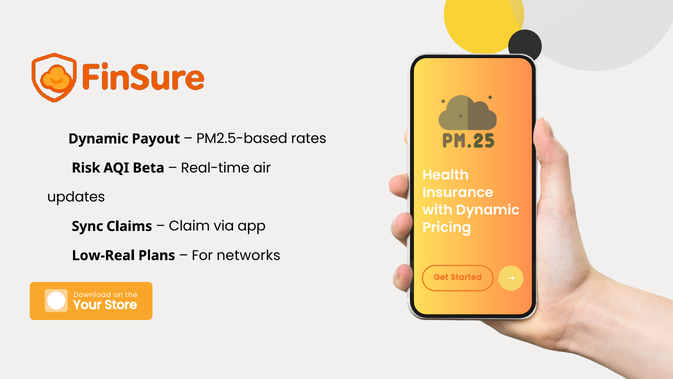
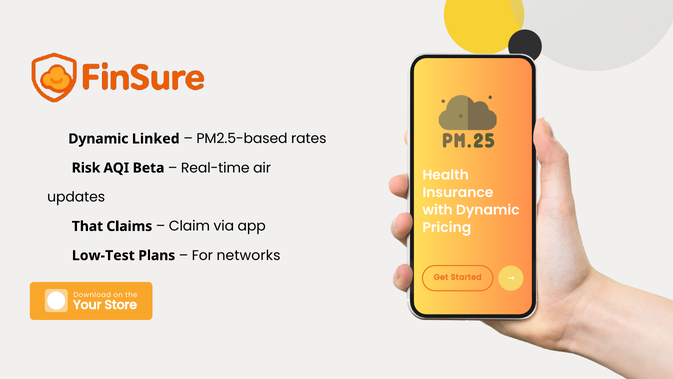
Payout: Payout -> Linked
Sync: Sync -> That
Low-Real: Low-Real -> Low-Test
